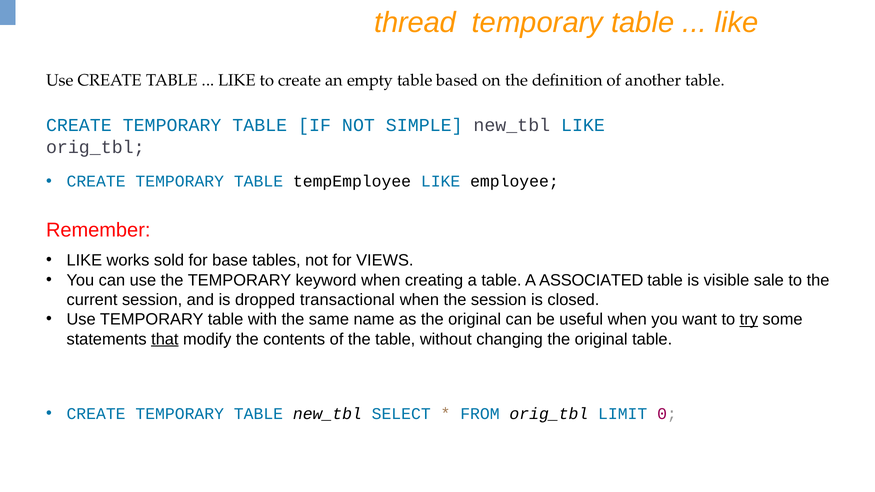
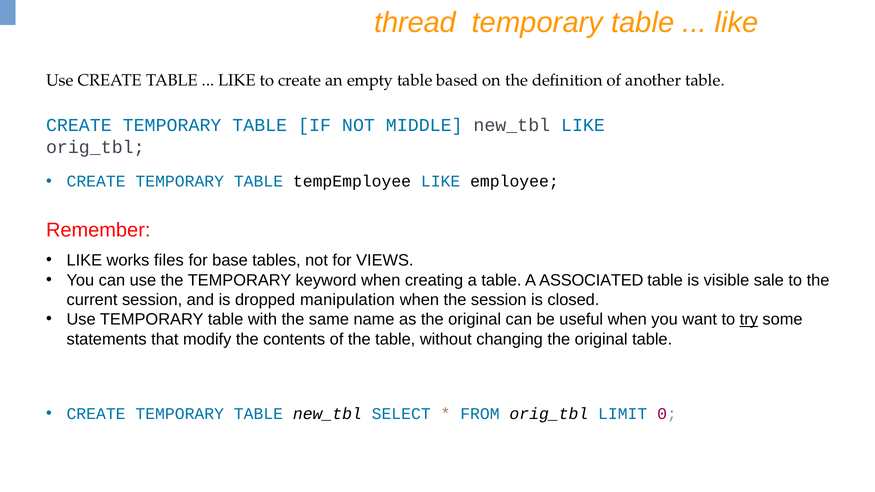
SIMPLE: SIMPLE -> MIDDLE
sold: sold -> files
transactional: transactional -> manipulation
that underline: present -> none
